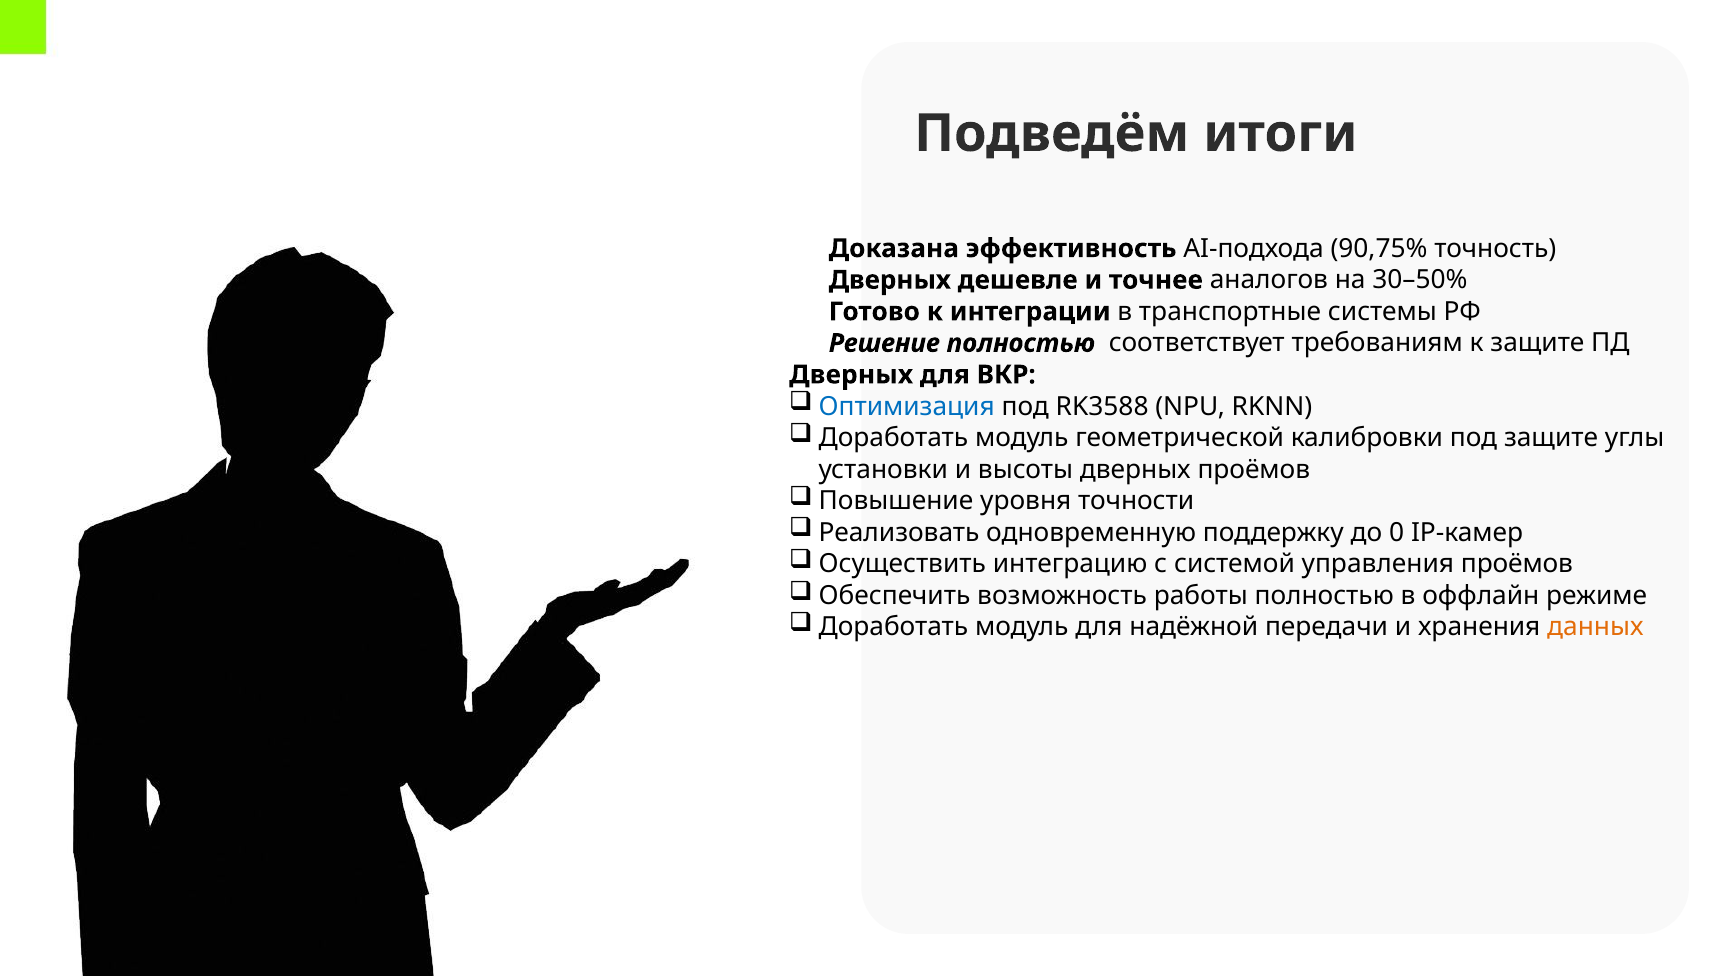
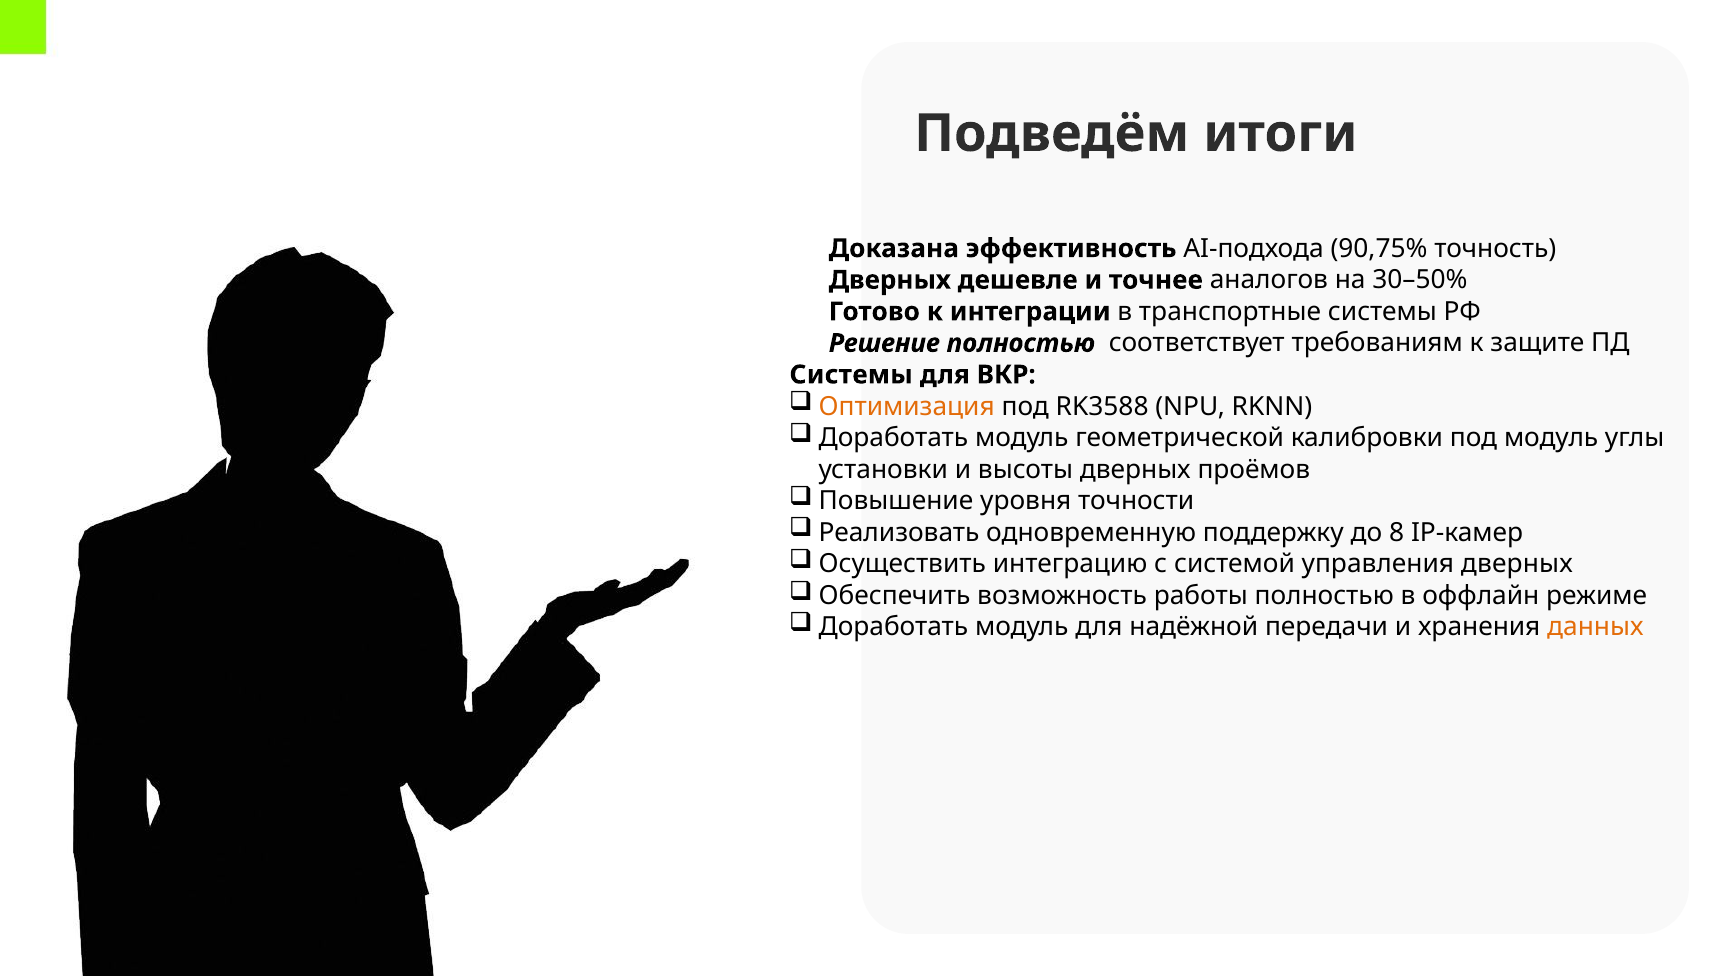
Дверных at (851, 375): Дверных -> Системы
Оптимизация colour: blue -> orange
под защите: защите -> модуль
0: 0 -> 8
управления проёмов: проёмов -> дверных
